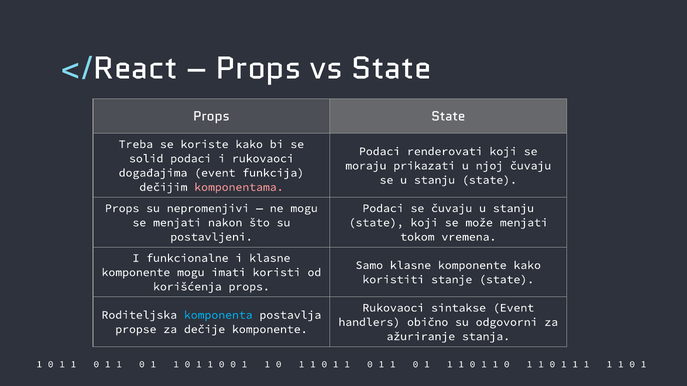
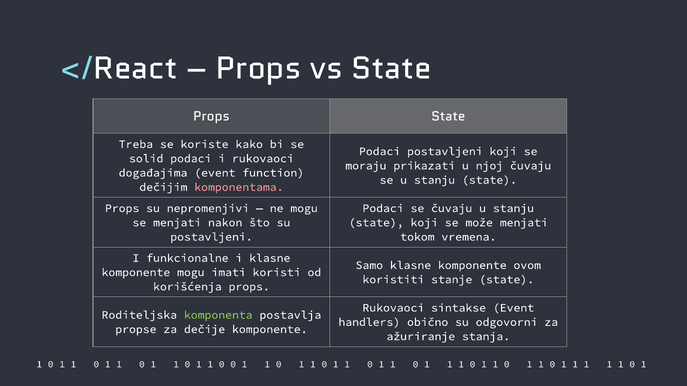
Podaci renderovati: renderovati -> postavljeni
funkcija: funkcija -> function
komponente kako: kako -> ovom
komponenta colour: light blue -> light green
